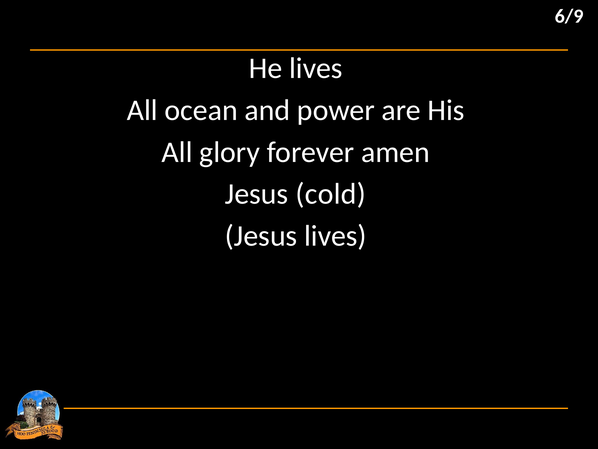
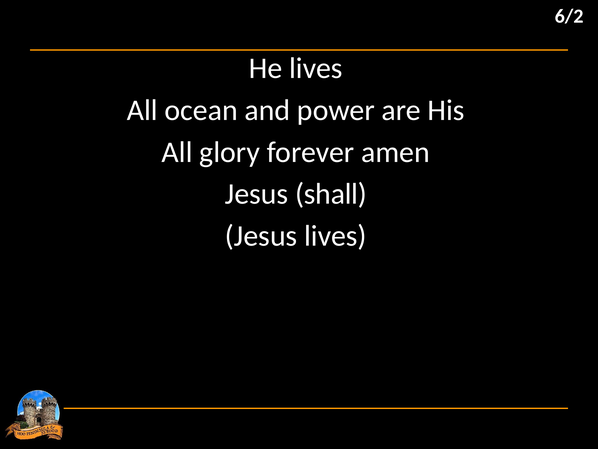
6/9: 6/9 -> 6/2
cold: cold -> shall
